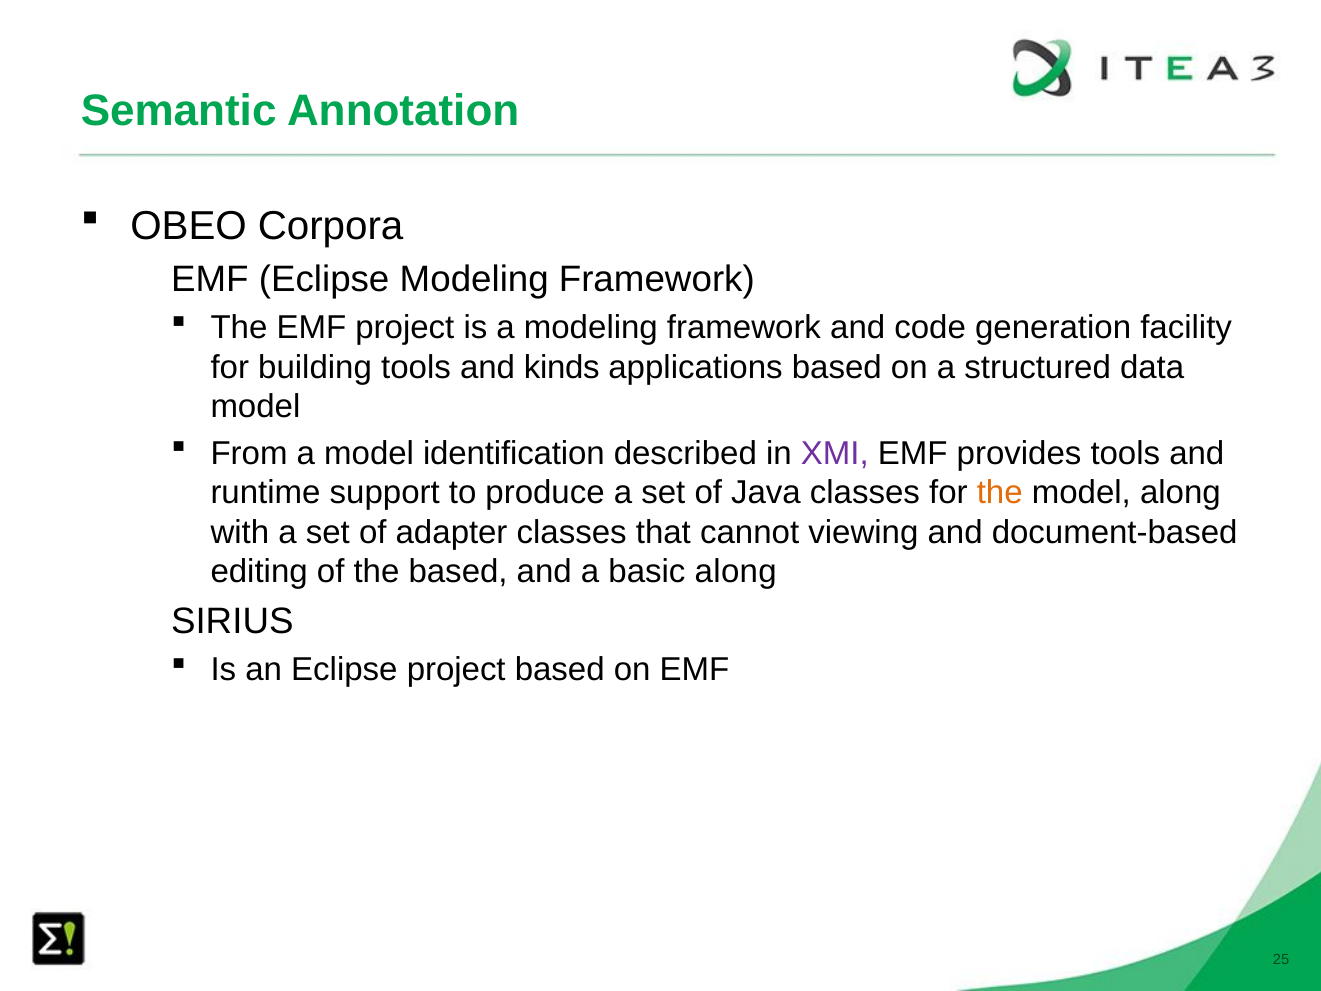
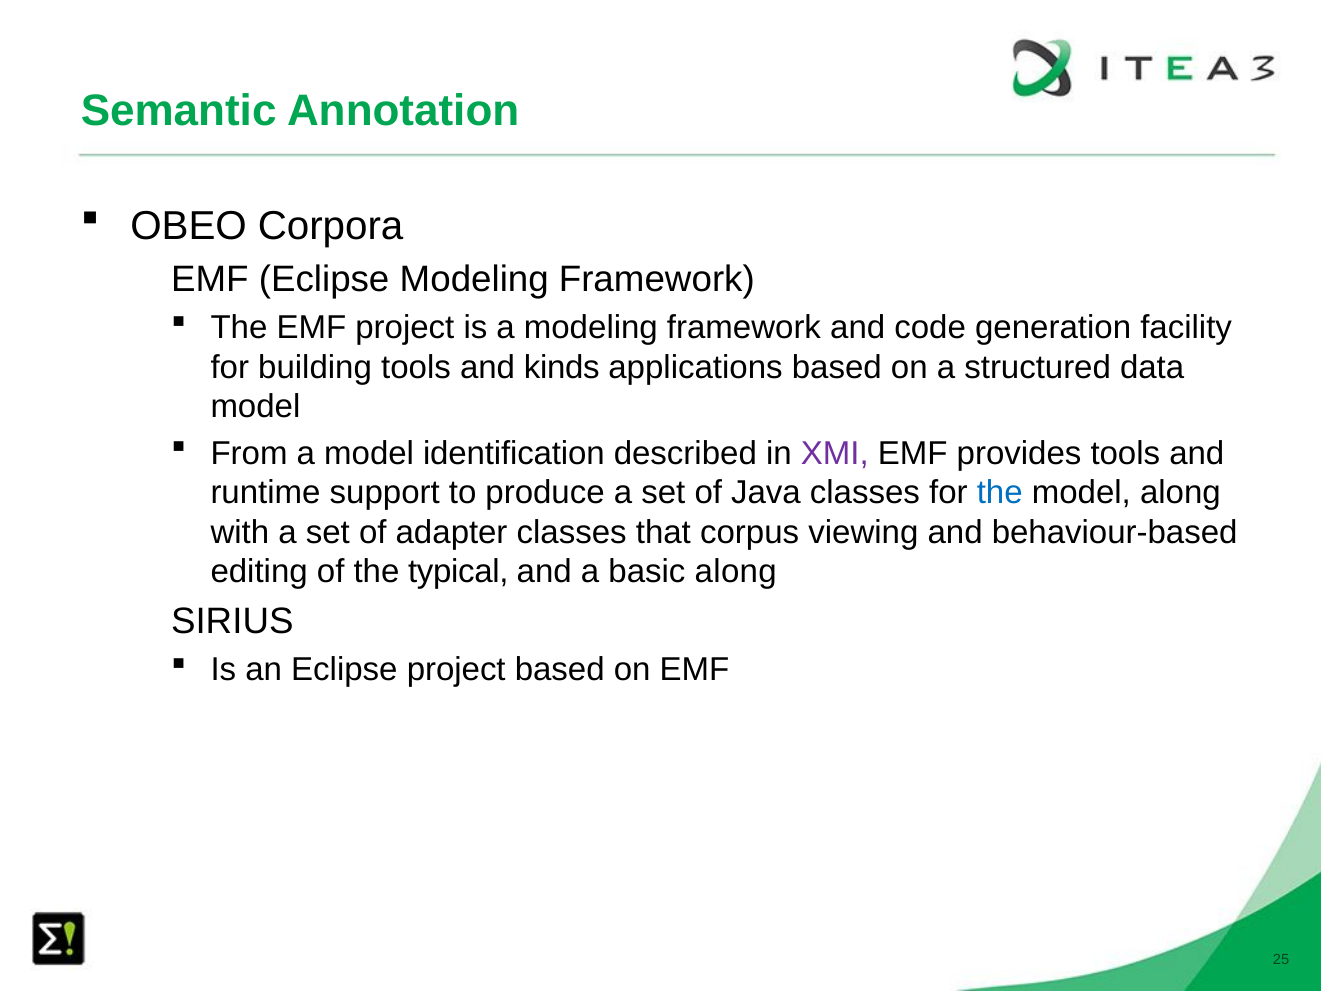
the at (1000, 493) colour: orange -> blue
cannot: cannot -> corpus
document-based: document-based -> behaviour-based
the based: based -> typical
